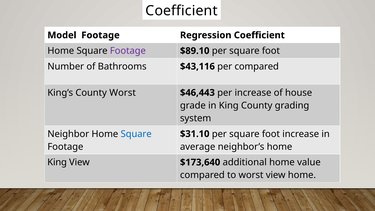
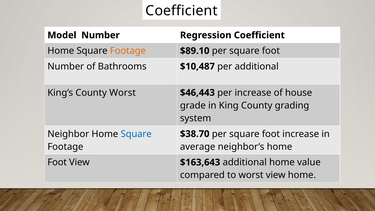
Model Footage: Footage -> Number
Footage at (128, 51) colour: purple -> orange
$43,116: $43,116 -> $10,487
per compared: compared -> additional
$31.10: $31.10 -> $38.70
King at (57, 162): King -> Foot
$173,640: $173,640 -> $163,643
